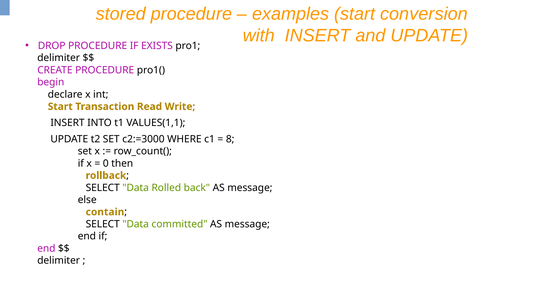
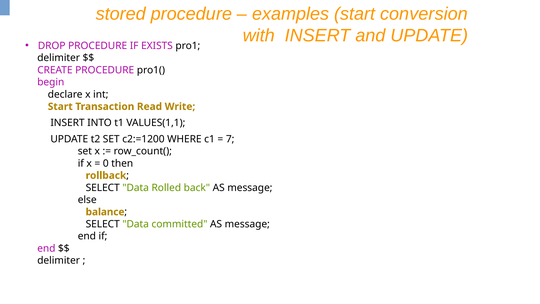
c2:=3000: c2:=3000 -> c2:=1200
8: 8 -> 7
contain: contain -> balance
